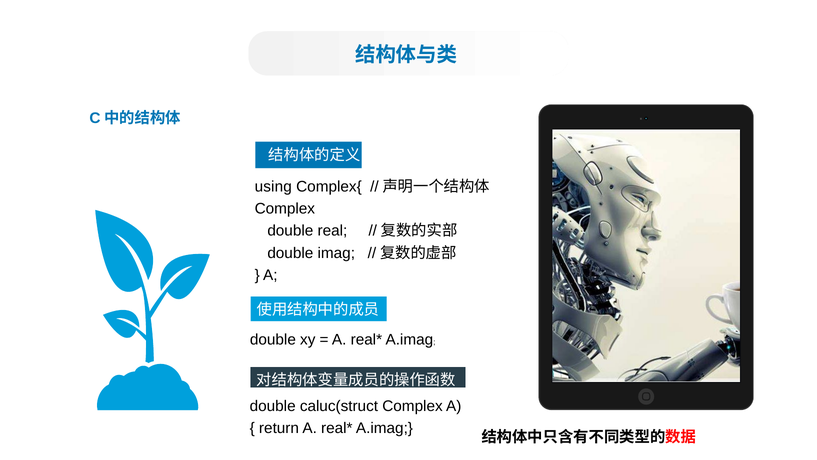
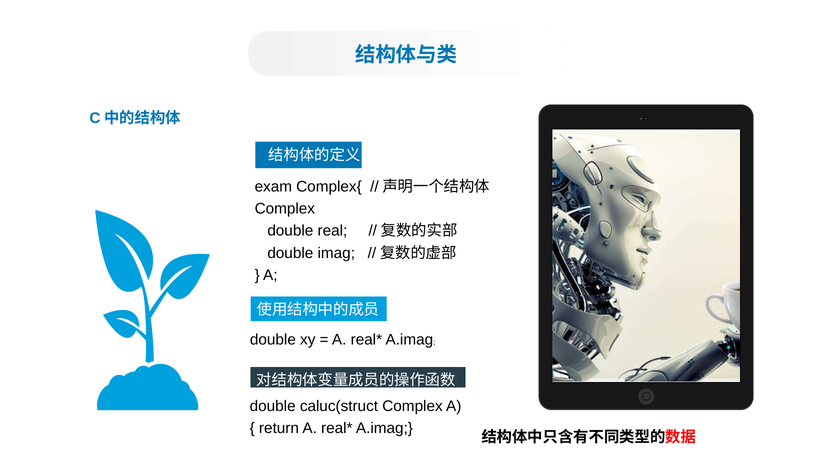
using: using -> exam
